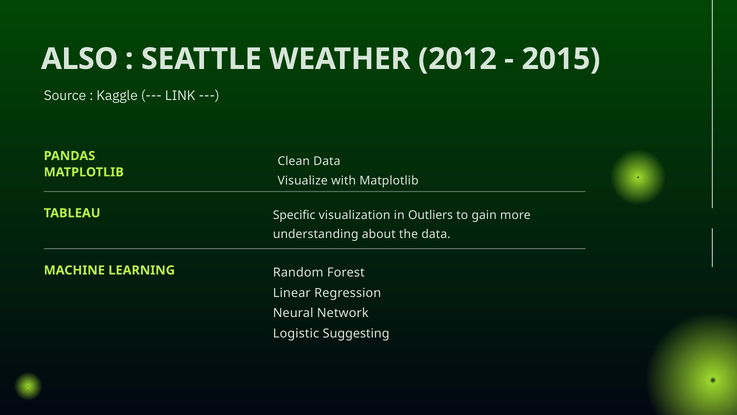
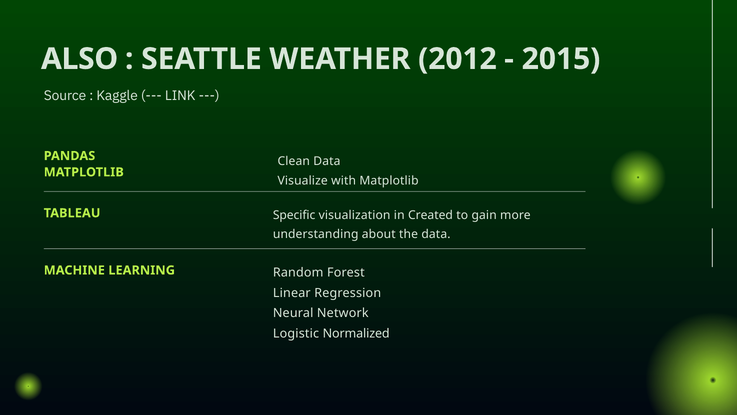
Outliers: Outliers -> Created
Suggesting: Suggesting -> Normalized
